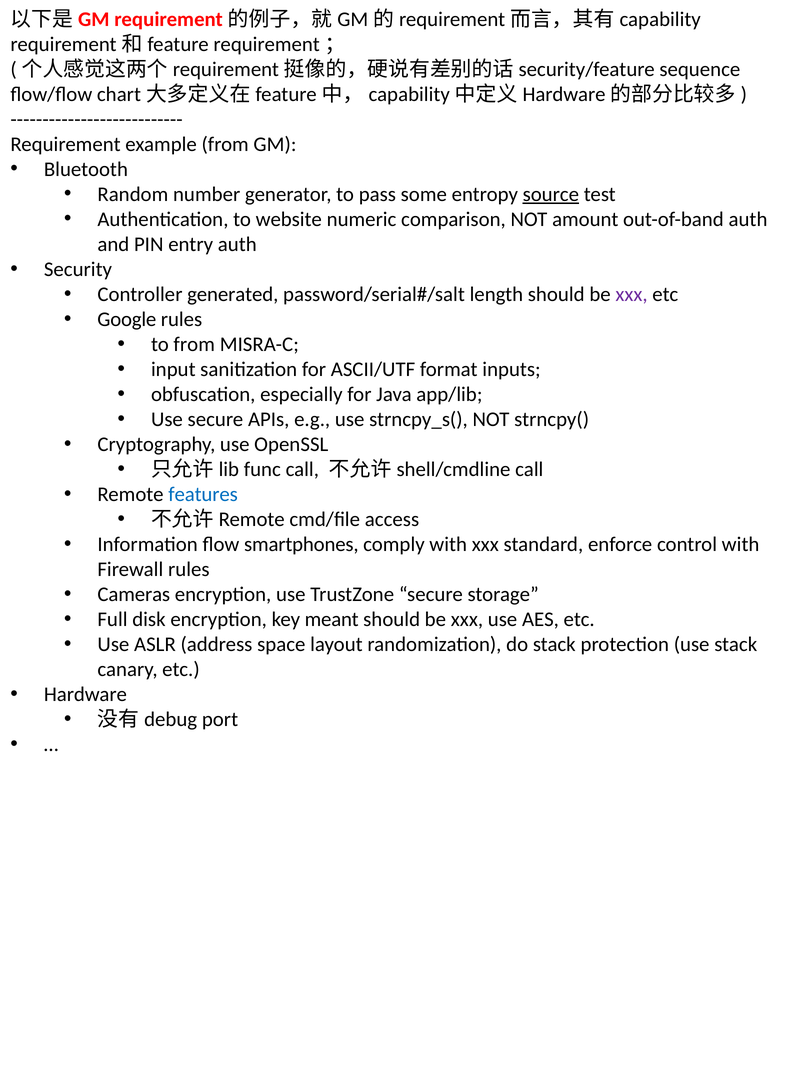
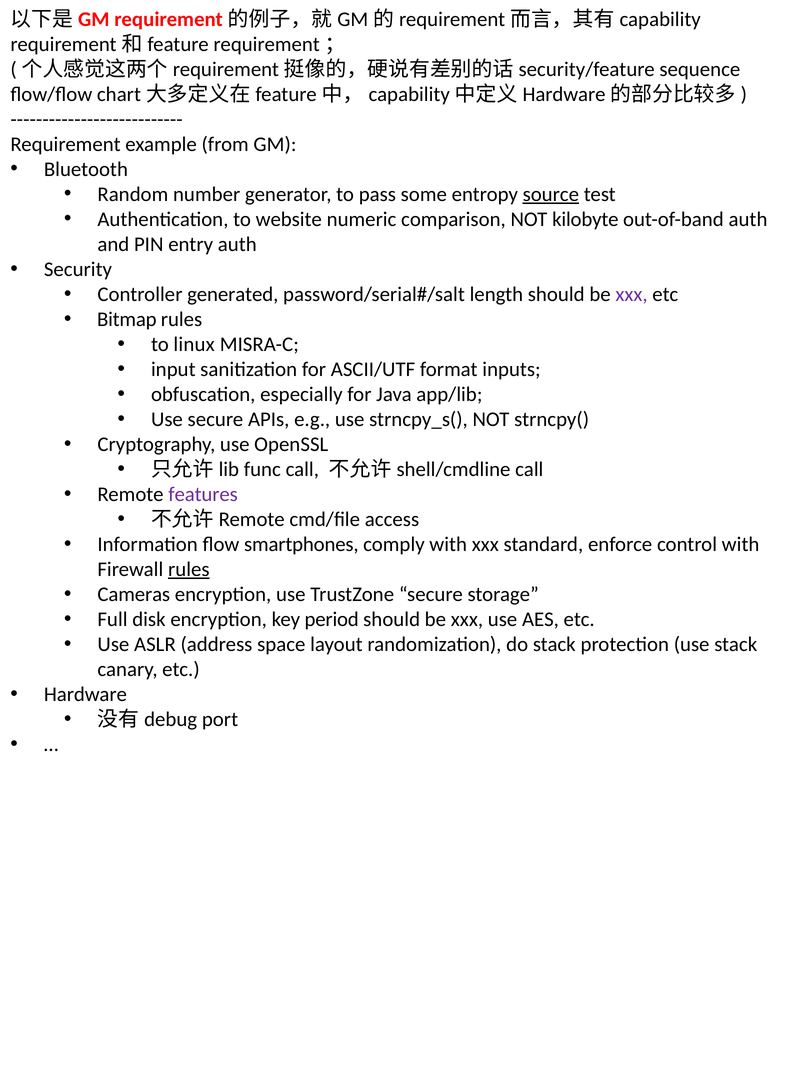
amount: amount -> kilobyte
Google: Google -> Bitmap
to from: from -> linux
features colour: blue -> purple
rules at (189, 569) underline: none -> present
meant: meant -> period
